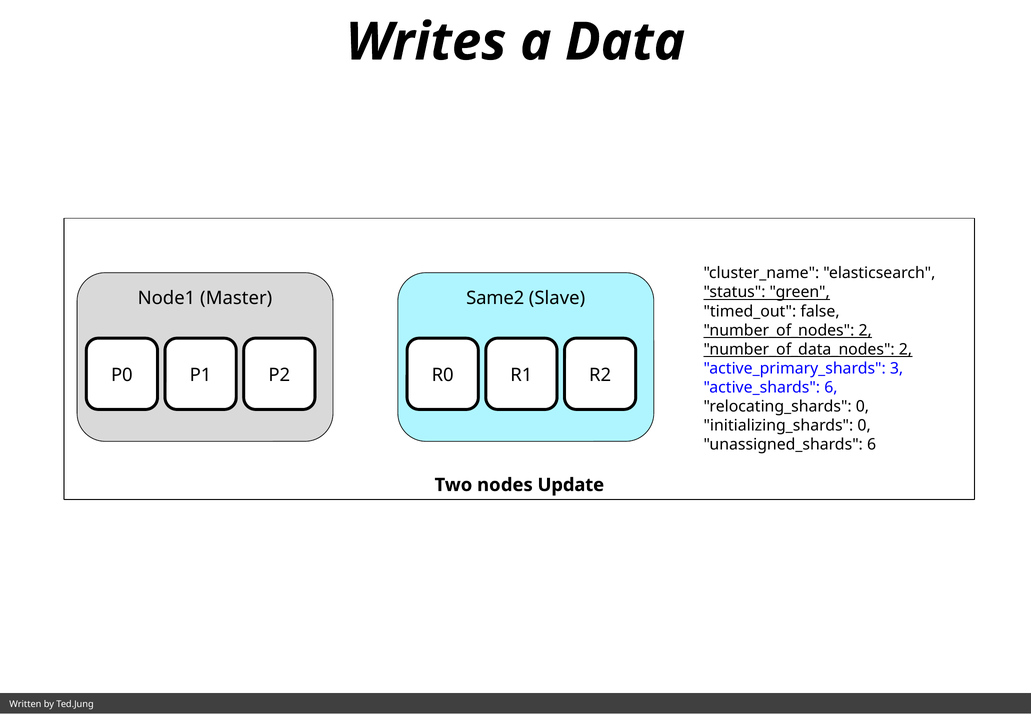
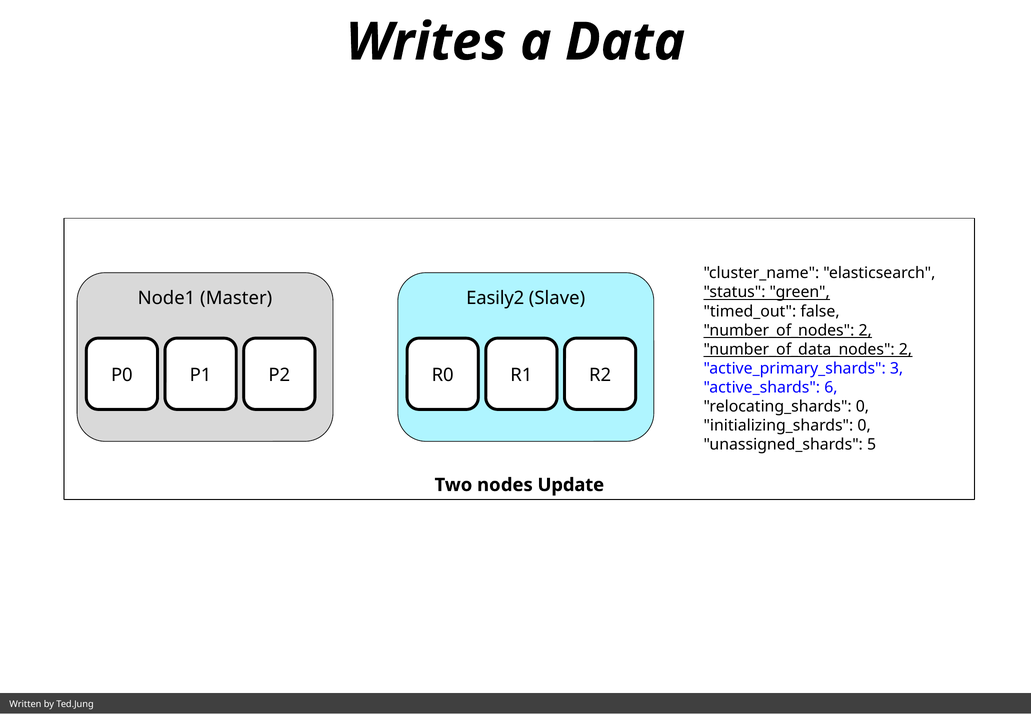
Same2: Same2 -> Easily2
unassigned_shards 6: 6 -> 5
